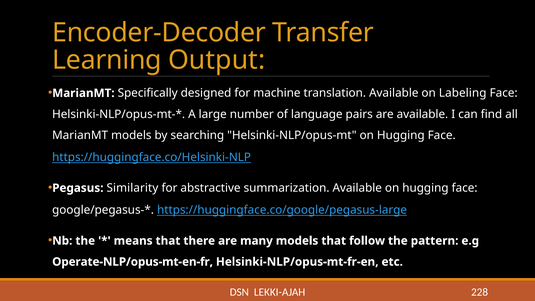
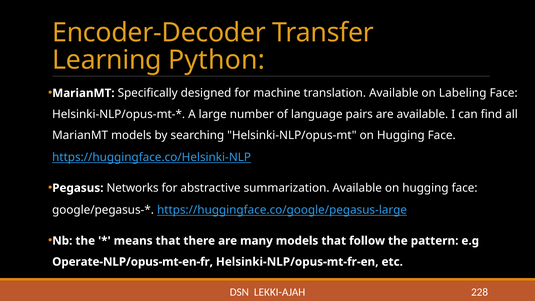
Output: Output -> Python
Similarity: Similarity -> Networks
